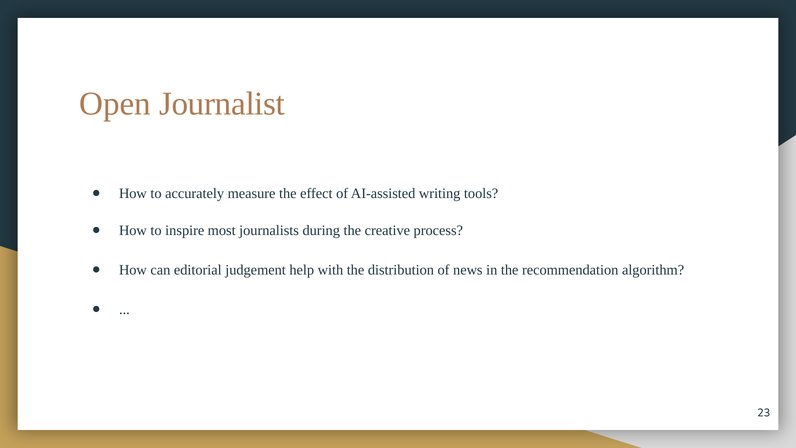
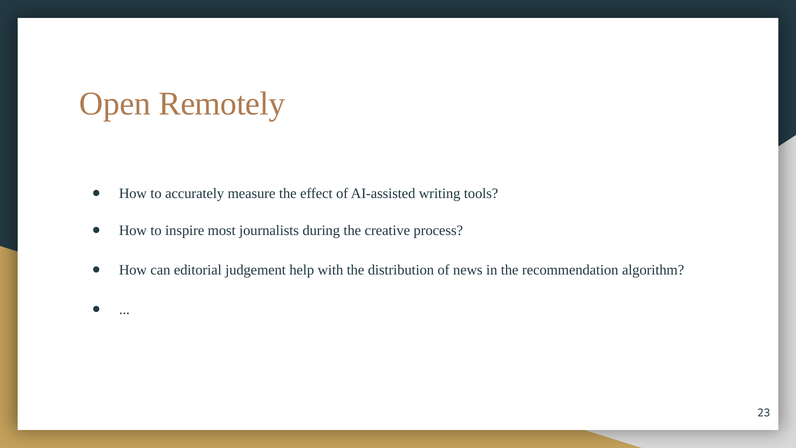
Journalist: Journalist -> Remotely
